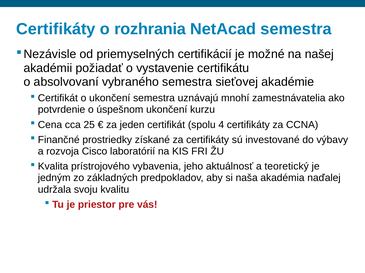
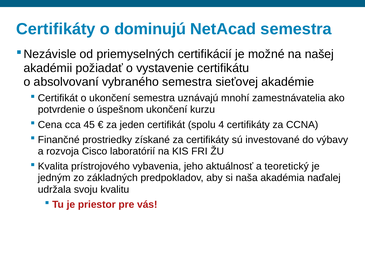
rozhrania: rozhrania -> dominujú
25: 25 -> 45
